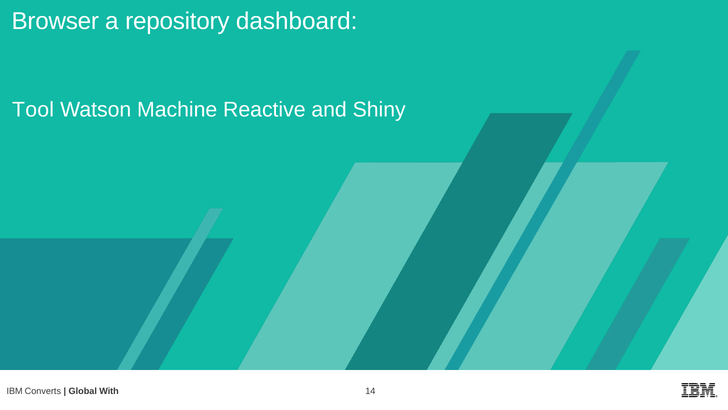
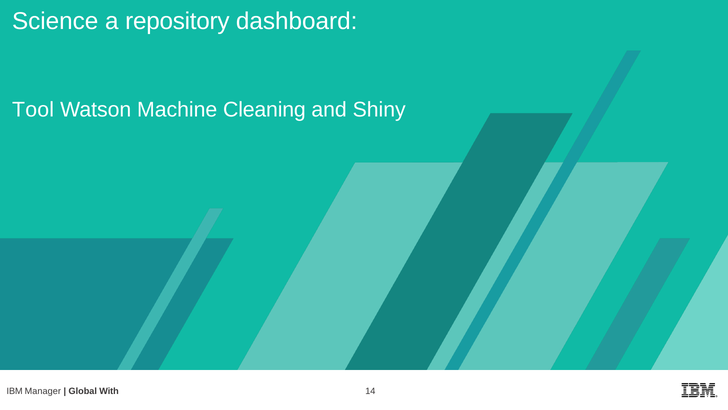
Browser: Browser -> Science
Reactive: Reactive -> Cleaning
Converts: Converts -> Manager
